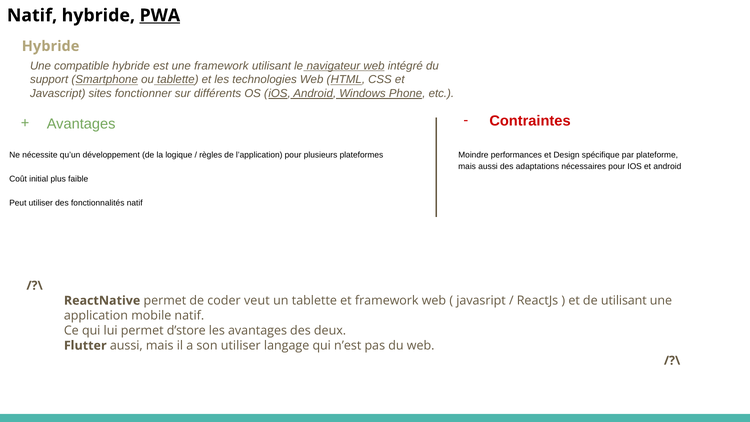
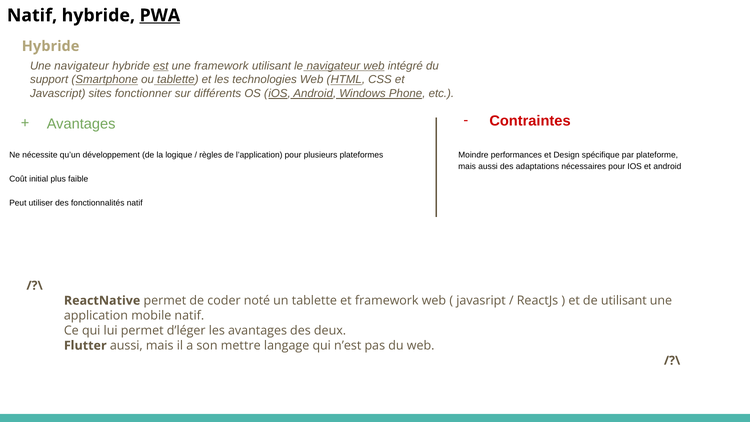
Une compatible: compatible -> navigateur
est underline: none -> present
veut: veut -> noté
d’store: d’store -> d’léger
son utiliser: utiliser -> mettre
